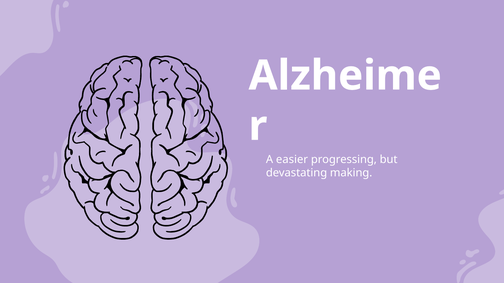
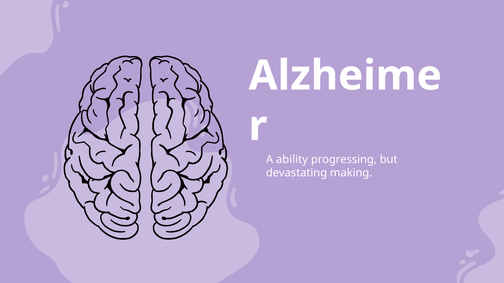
easier: easier -> ability
